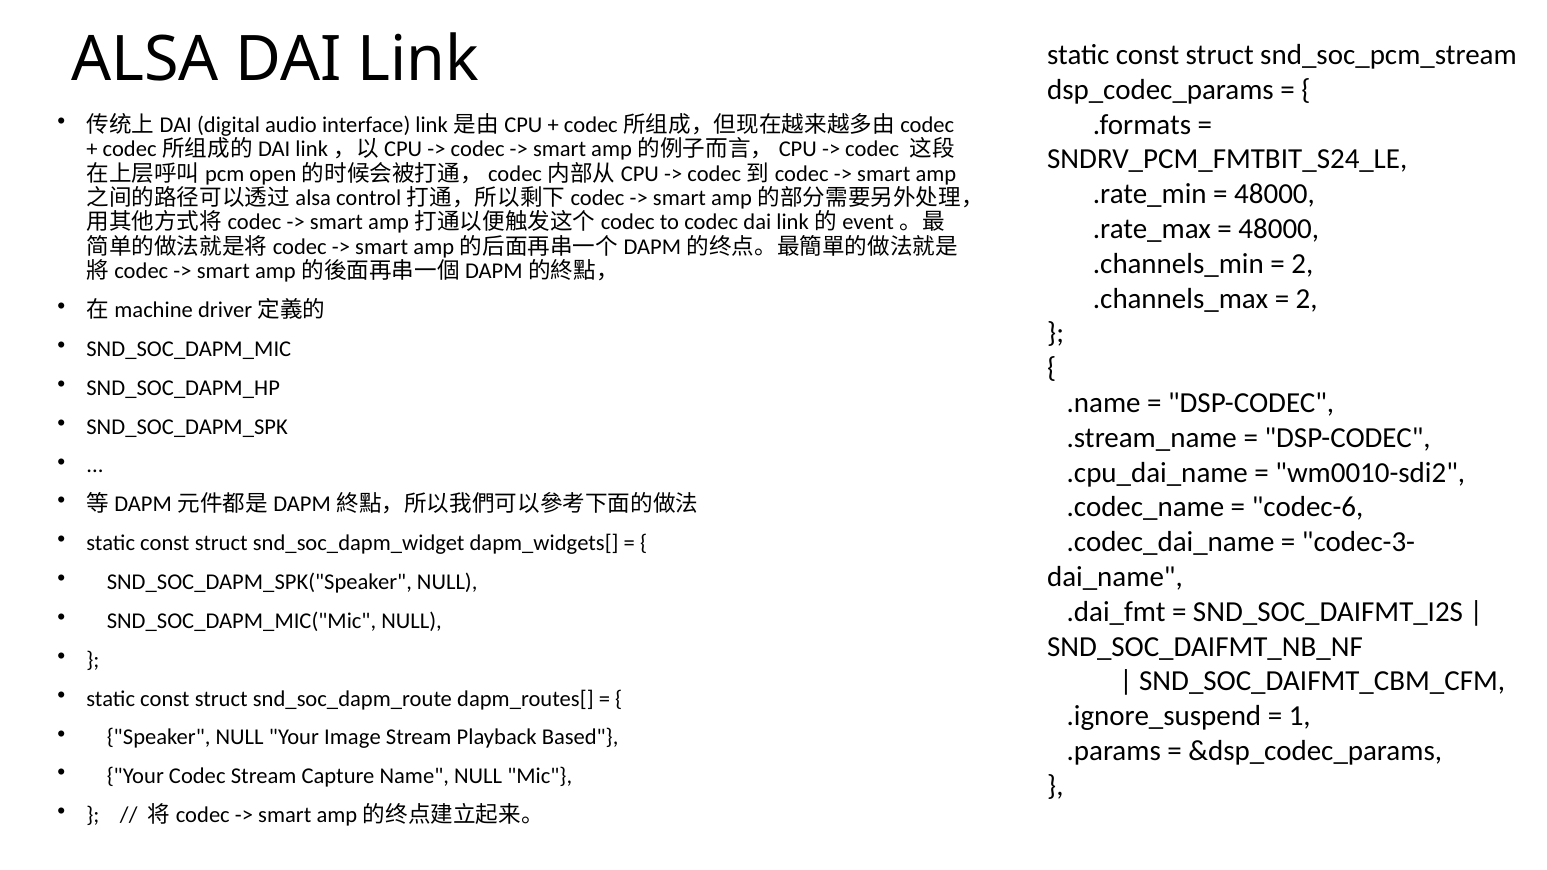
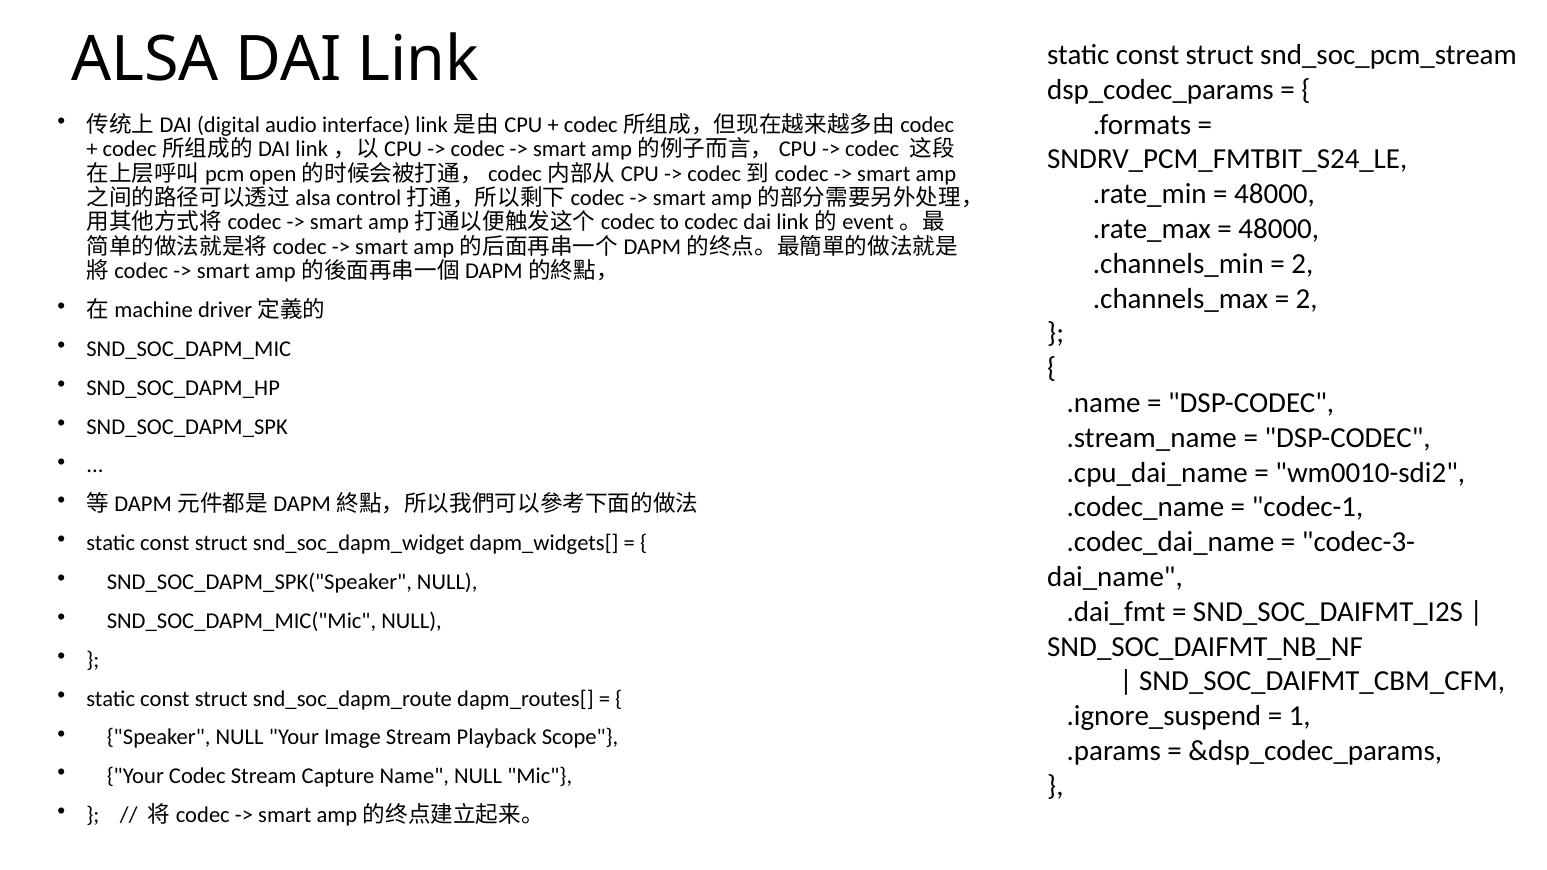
codec-6: codec-6 -> codec-1
Based: Based -> Scope
